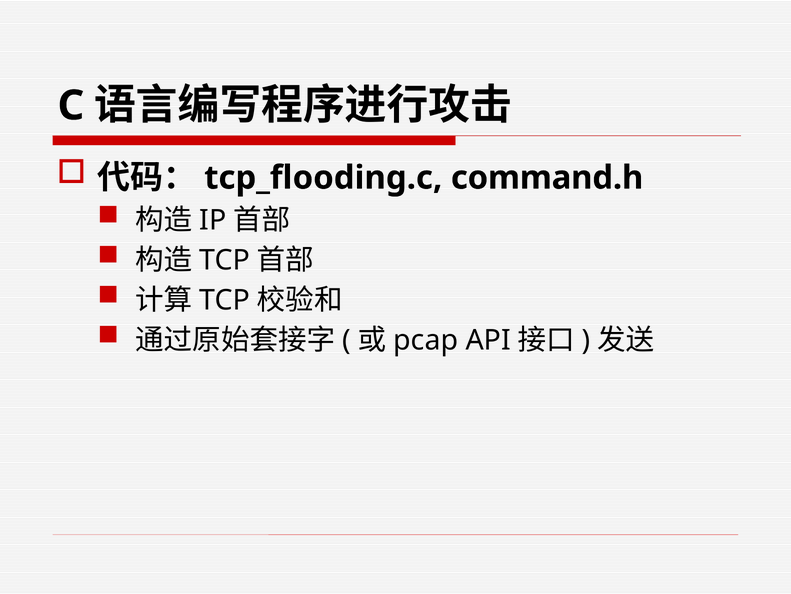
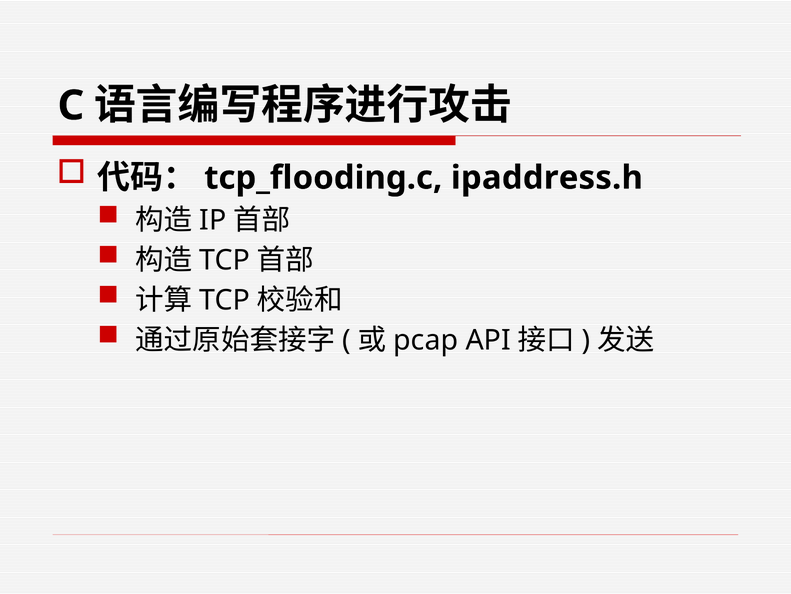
command.h: command.h -> ipaddress.h
